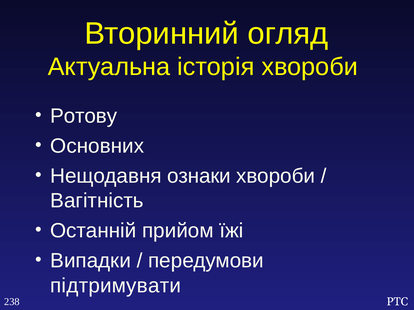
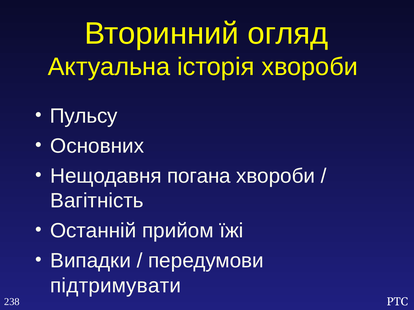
Ротову: Ротову -> Пульсу
ознаки: ознаки -> погана
